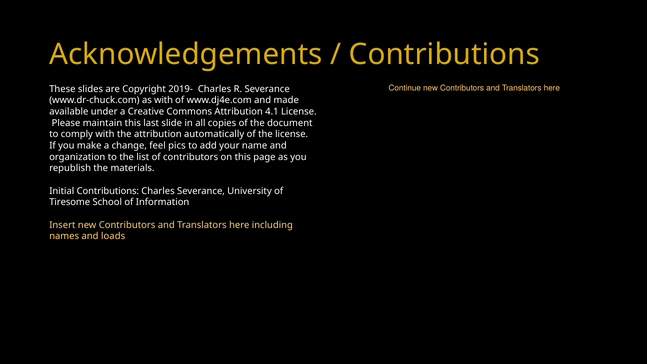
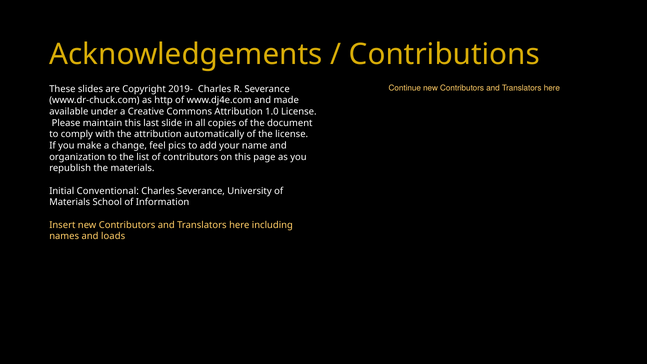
as with: with -> http
4.1: 4.1 -> 1.0
Initial Contributions: Contributions -> Conventional
Tiresome at (70, 202): Tiresome -> Materials
